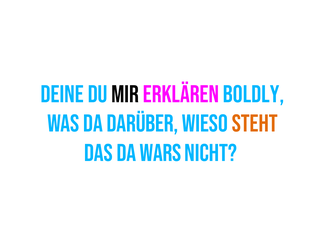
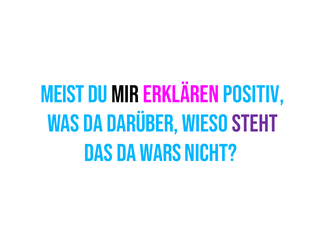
Deine: Deine -> Meist
boldly: boldly -> positiv
steht colour: orange -> purple
